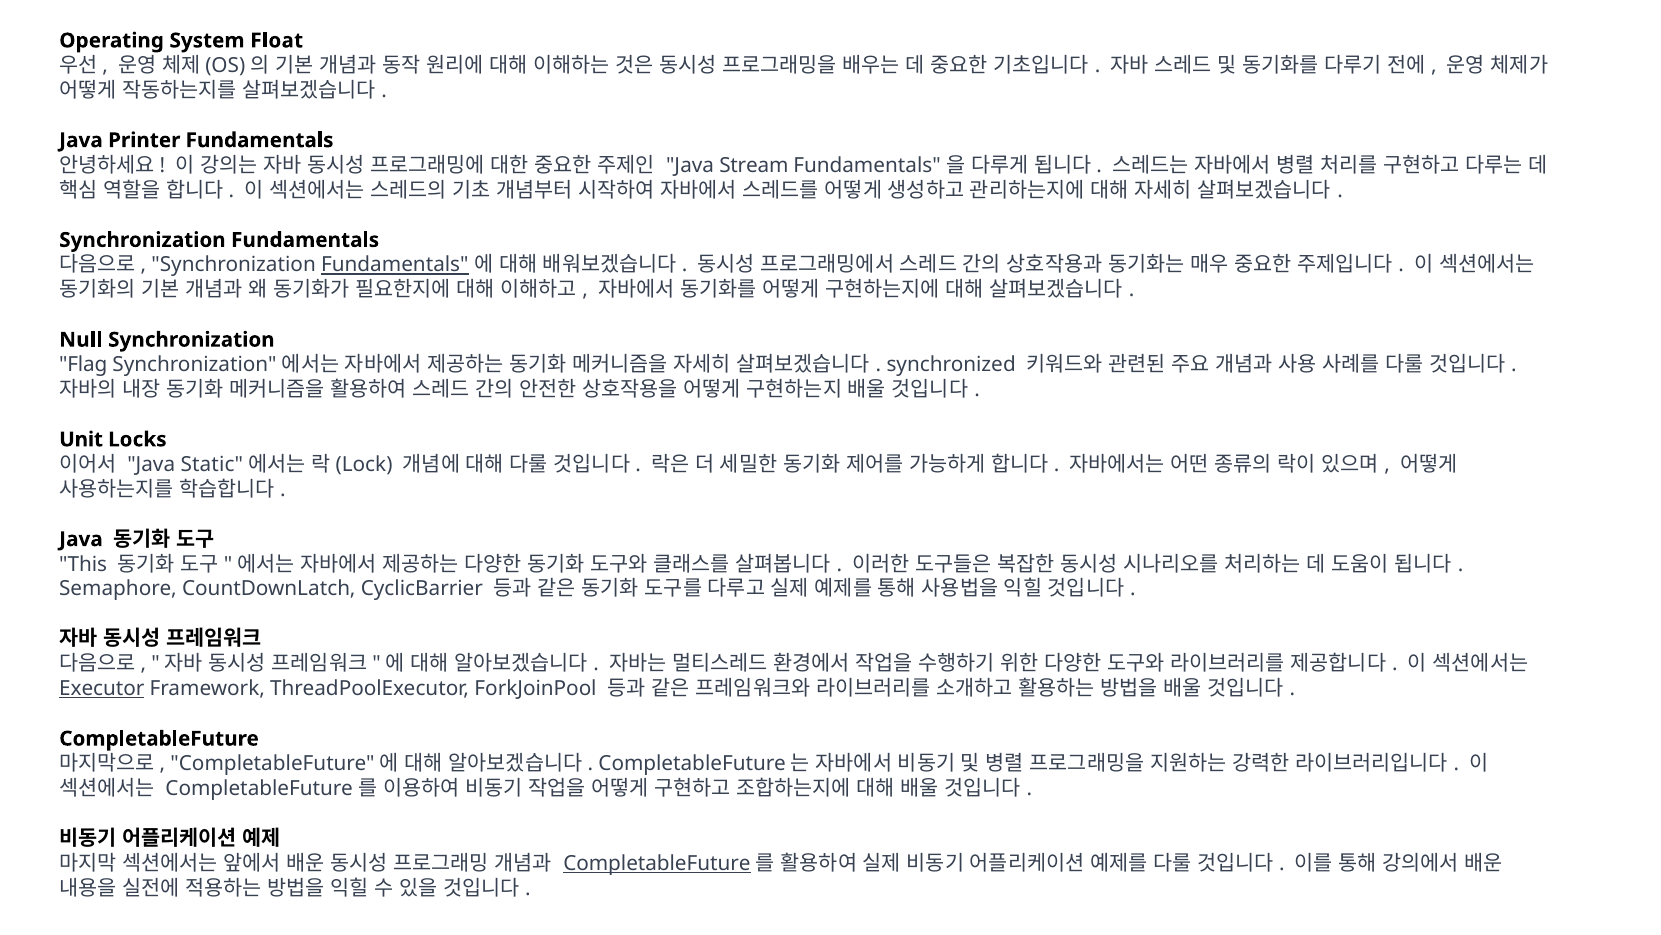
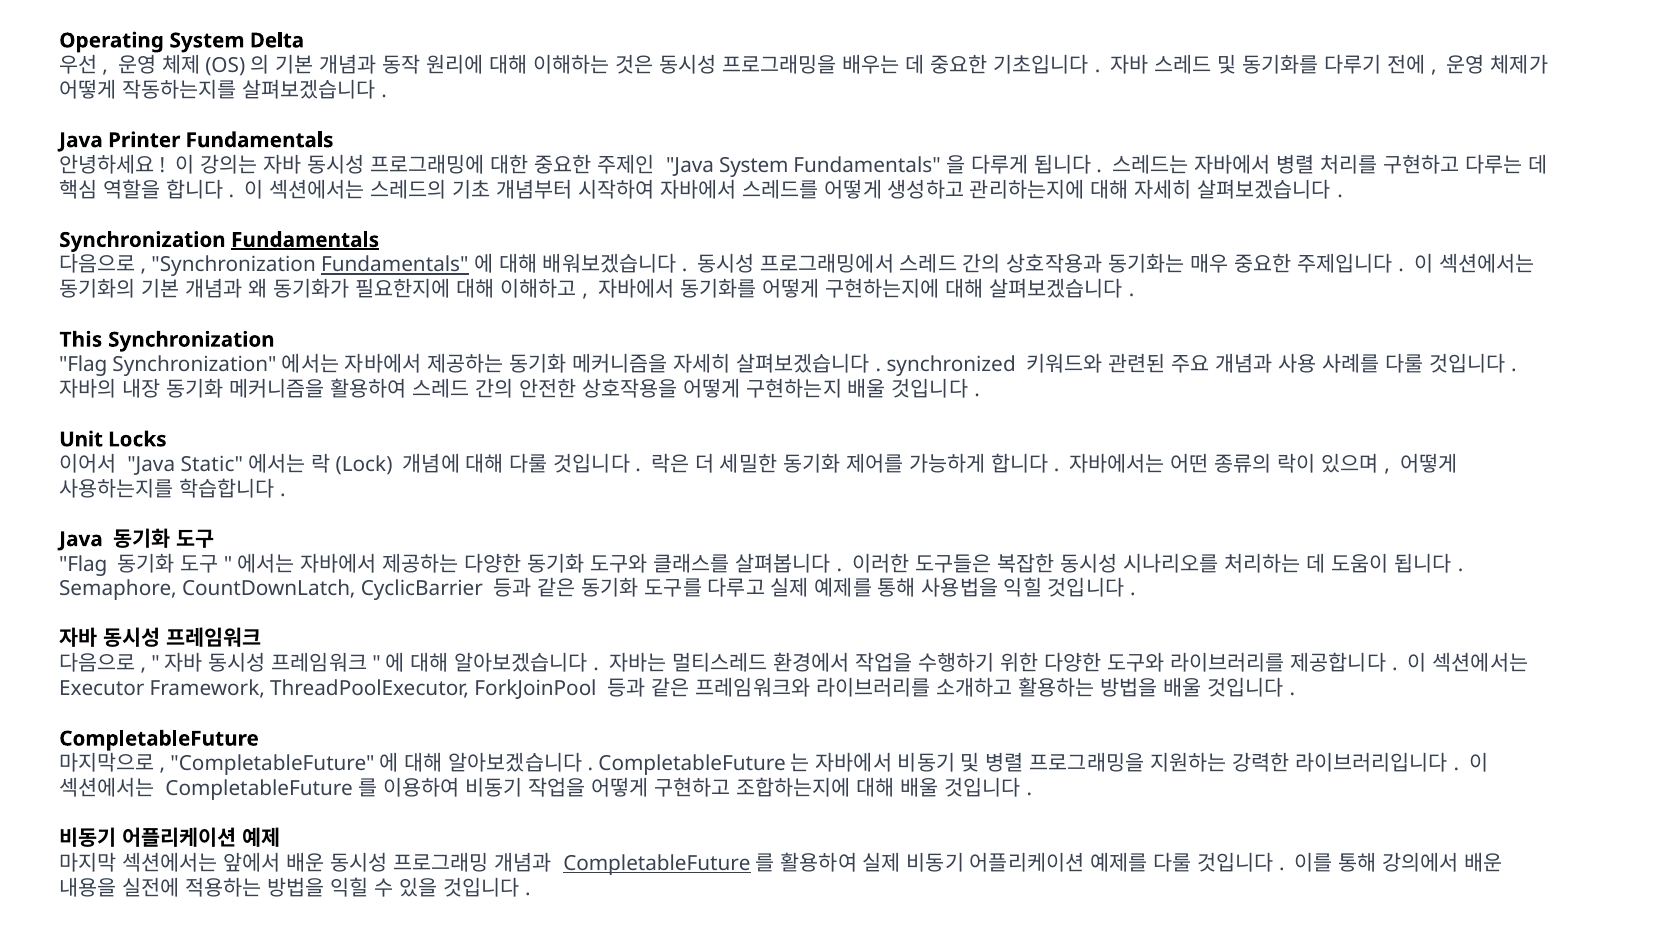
Float: Float -> Delta
Java Stream: Stream -> System
Fundamentals at (305, 240) underline: none -> present
Null: Null -> This
This at (83, 564): This -> Flag
Executor underline: present -> none
